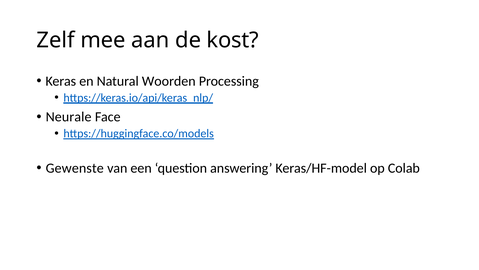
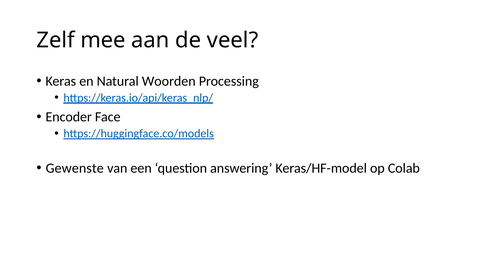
kost: kost -> veel
Neurale: Neurale -> Encoder
